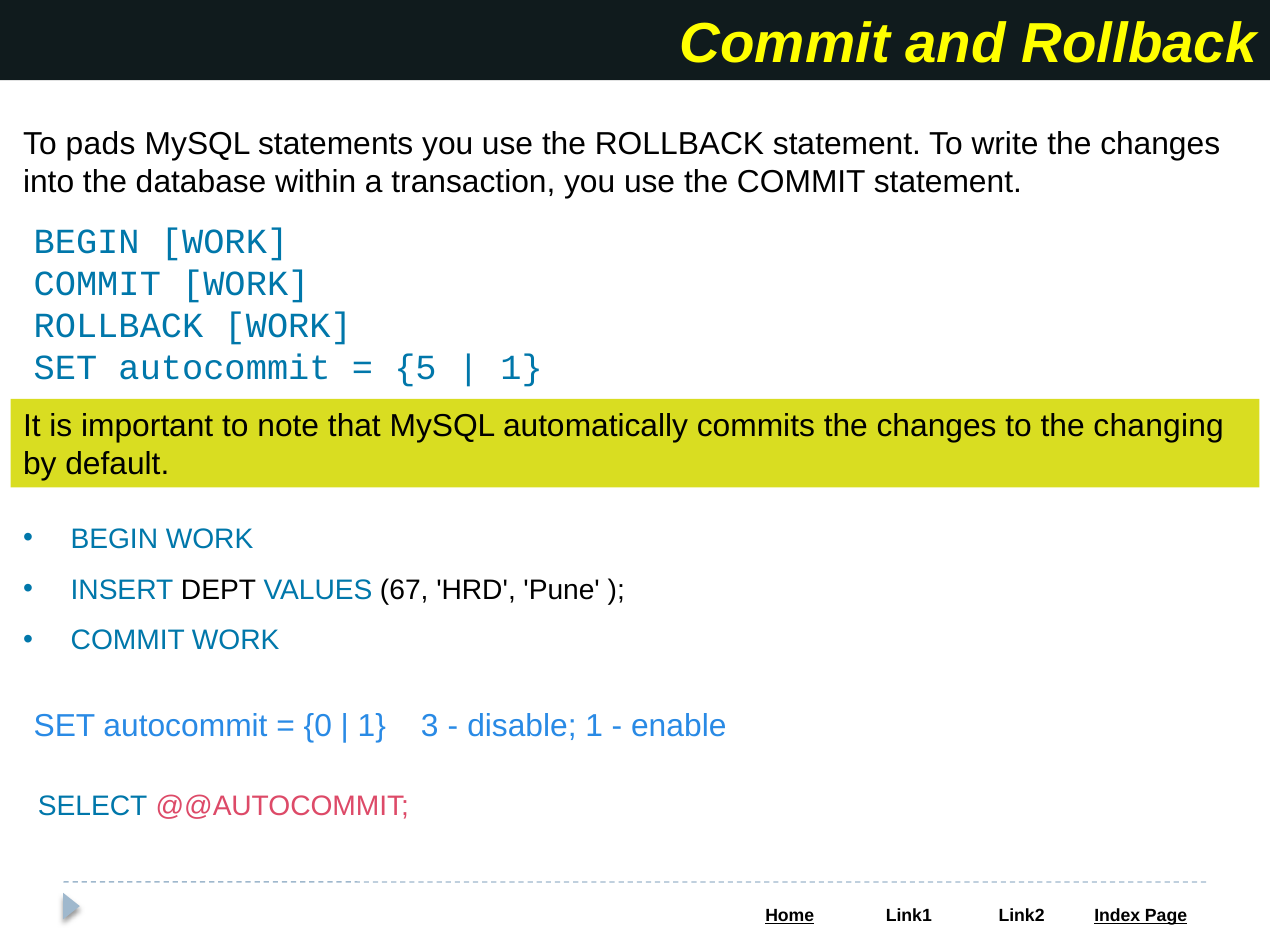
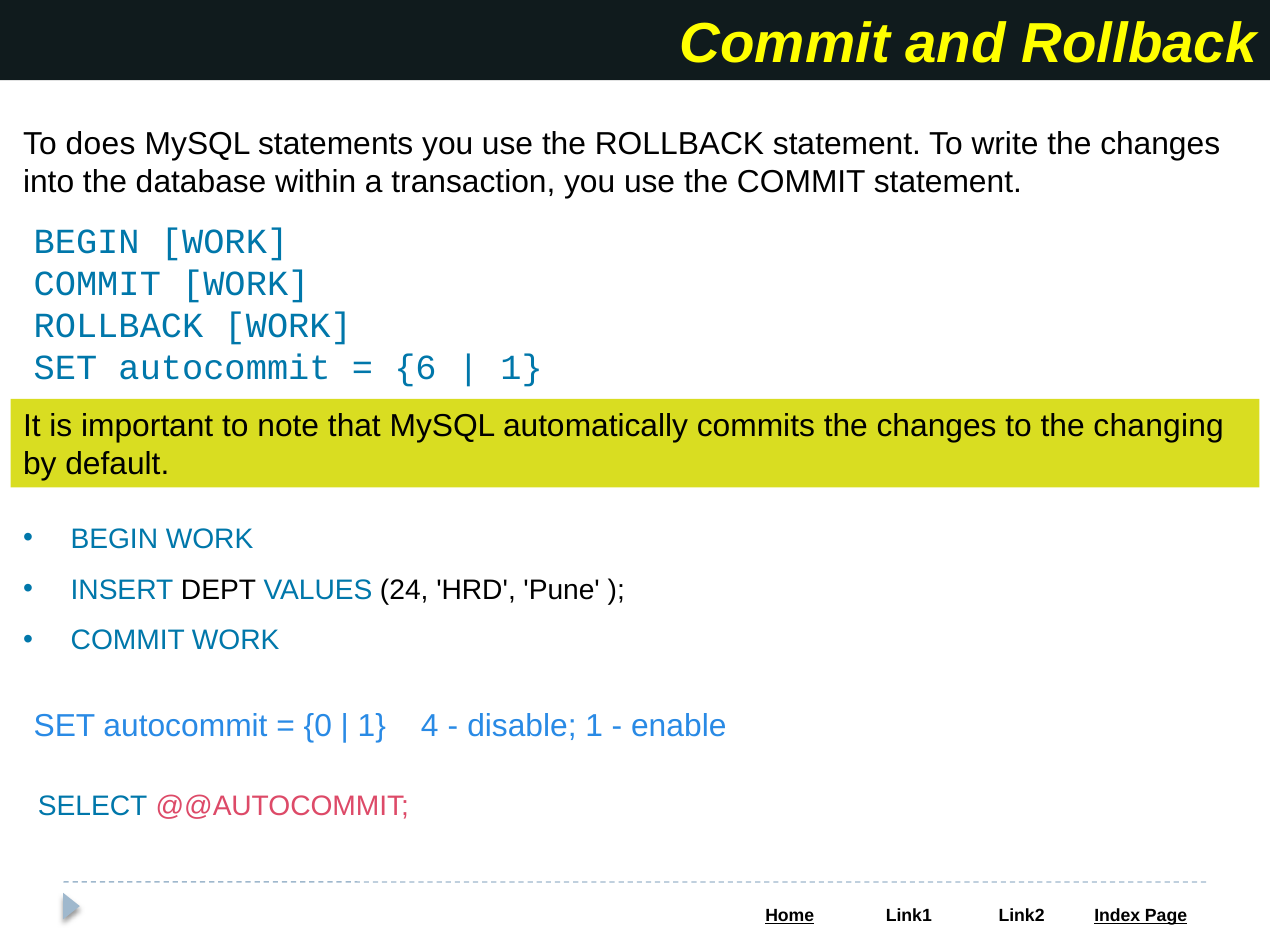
pads: pads -> does
5: 5 -> 6
67: 67 -> 24
3: 3 -> 4
